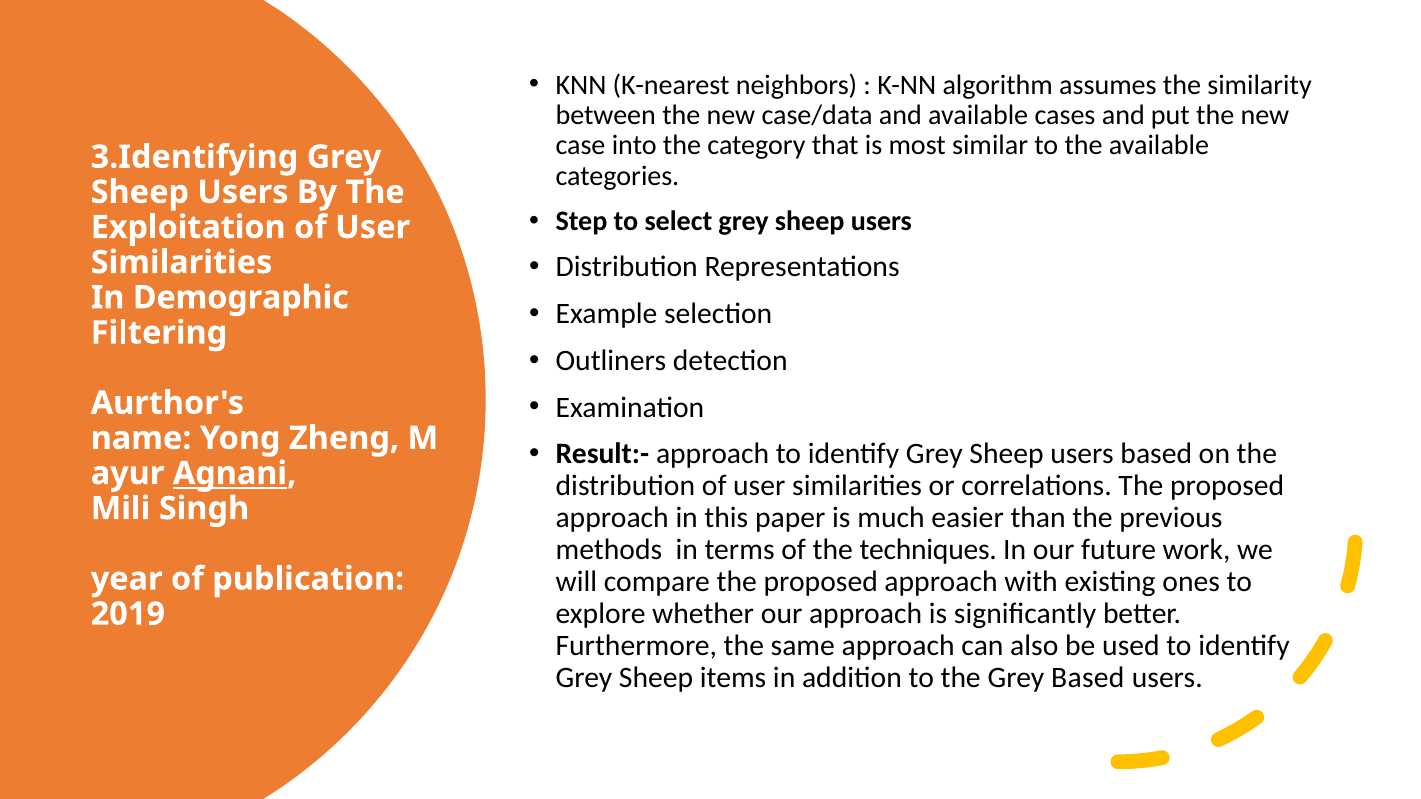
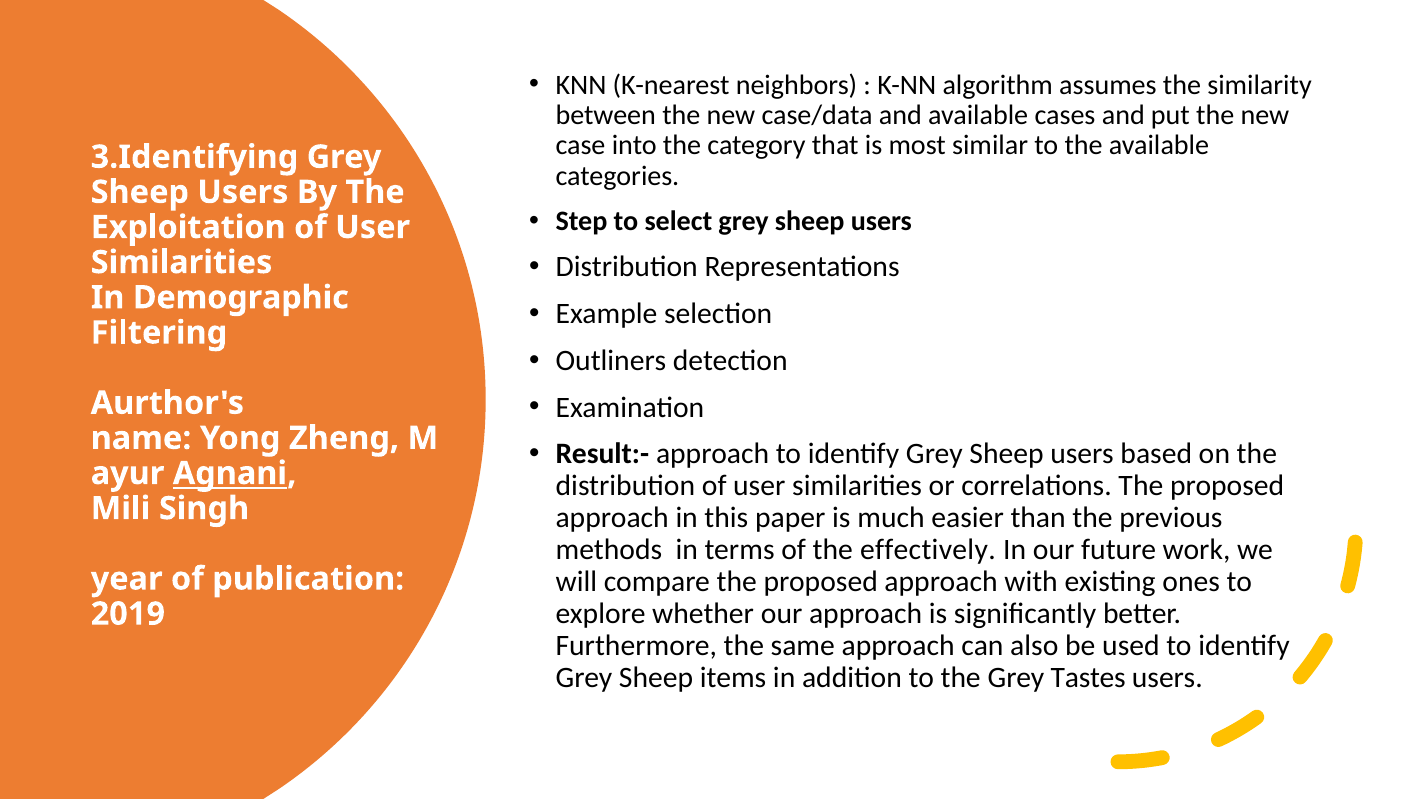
techniques: techniques -> effectively
Grey Based: Based -> Tastes
